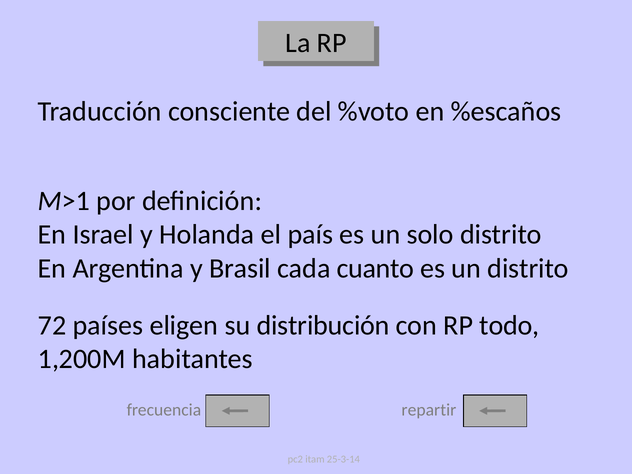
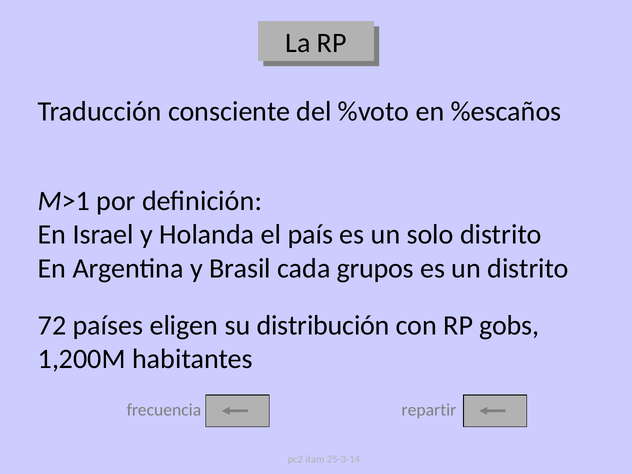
cuanto: cuanto -> grupos
todo: todo -> gobs
